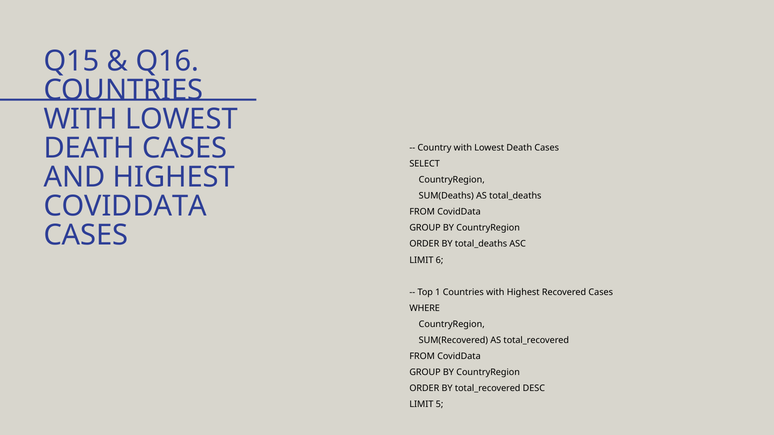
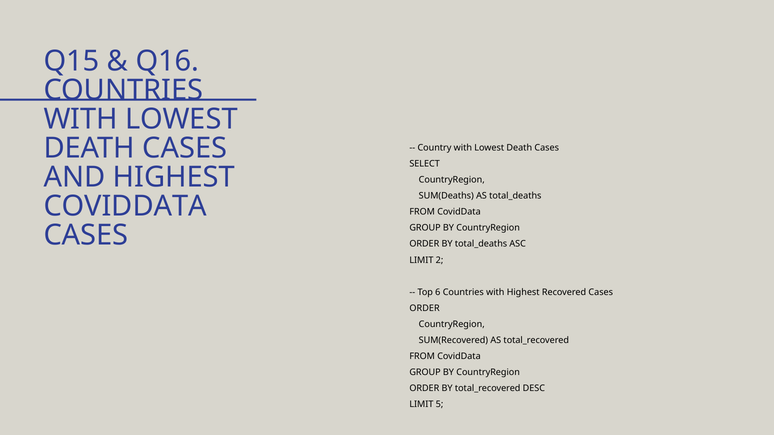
6: 6 -> 2
1: 1 -> 6
WHERE at (425, 308): WHERE -> ORDER
